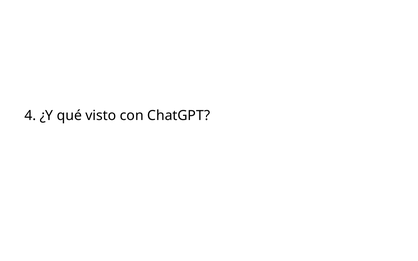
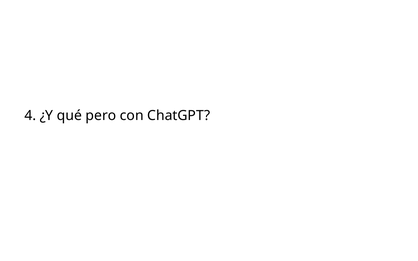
visto: visto -> pero
